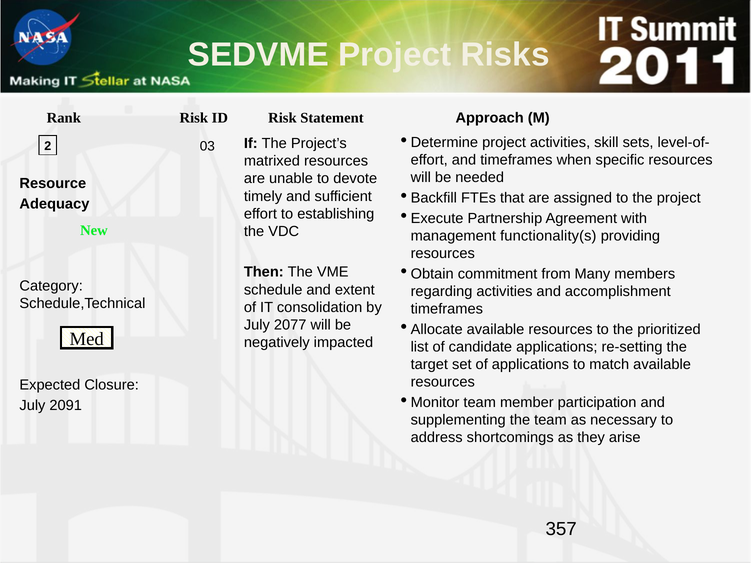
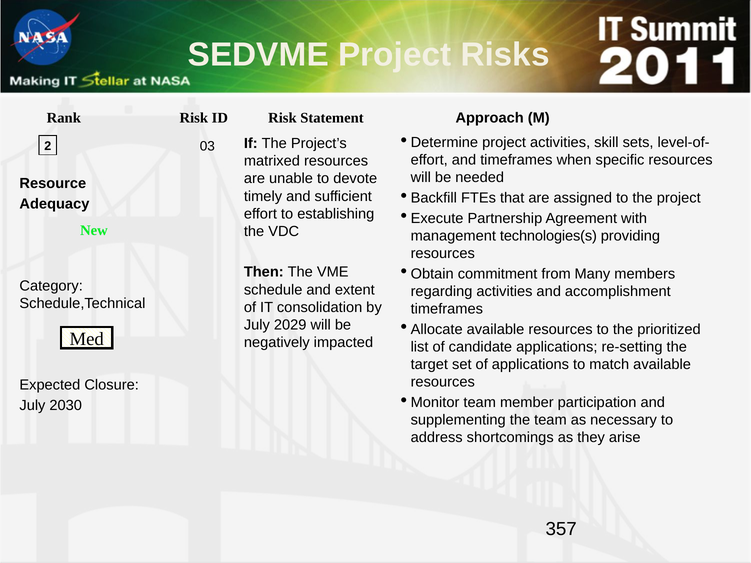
functionality(s: functionality(s -> technologies(s
2077: 2077 -> 2029
2091: 2091 -> 2030
